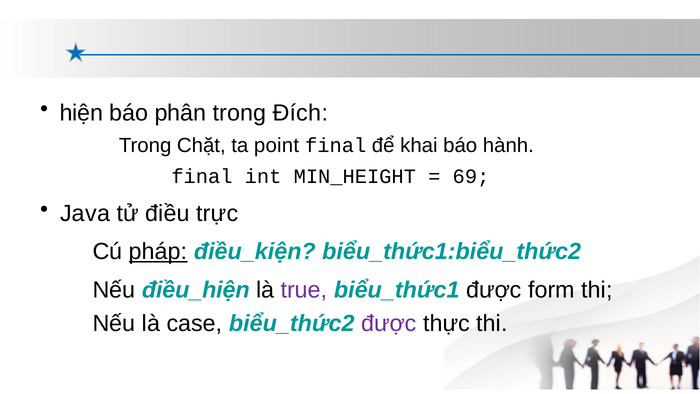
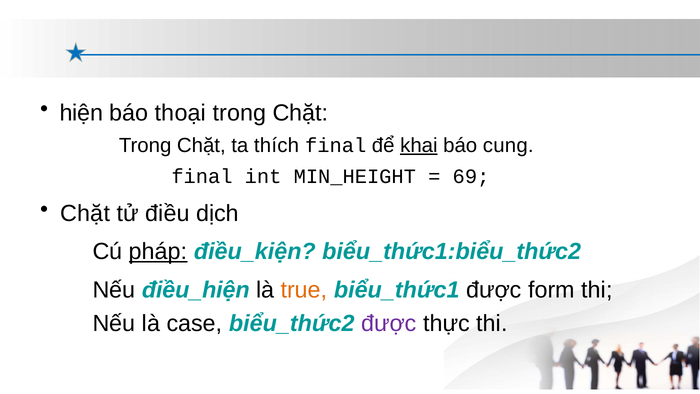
phân: phân -> thoại
Đích at (300, 113): Đích -> Chặt
point: point -> thích
khai underline: none -> present
hành: hành -> cung
Java at (85, 213): Java -> Chặt
trực: trực -> dịch
true colour: purple -> orange
